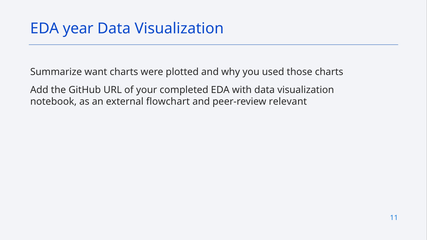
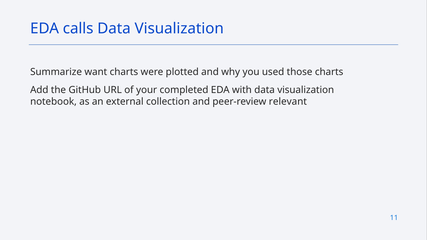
year: year -> calls
flowchart: flowchart -> collection
